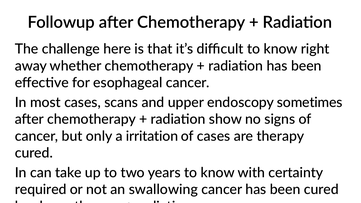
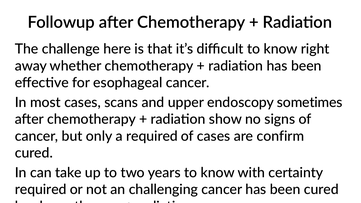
a irritation: irritation -> required
therapy: therapy -> confirm
swallowing: swallowing -> challenging
